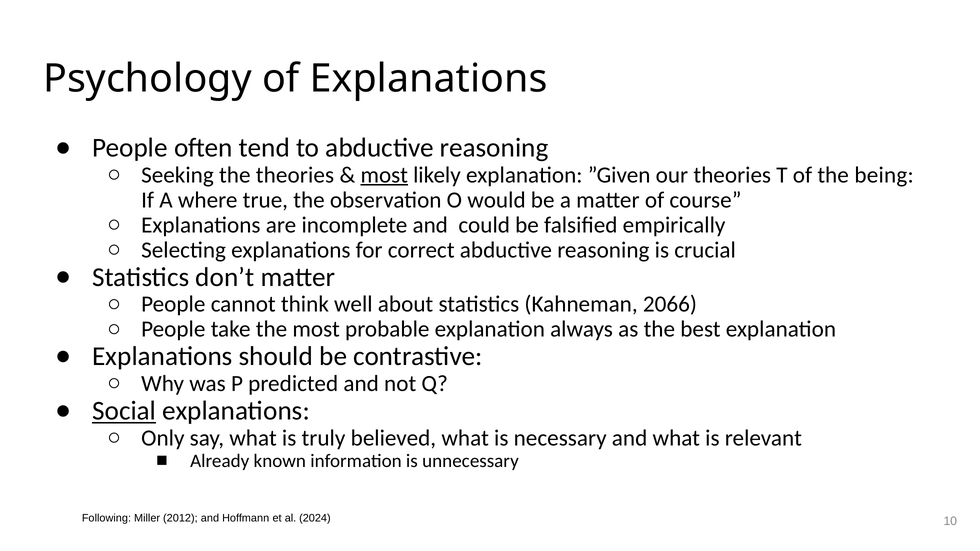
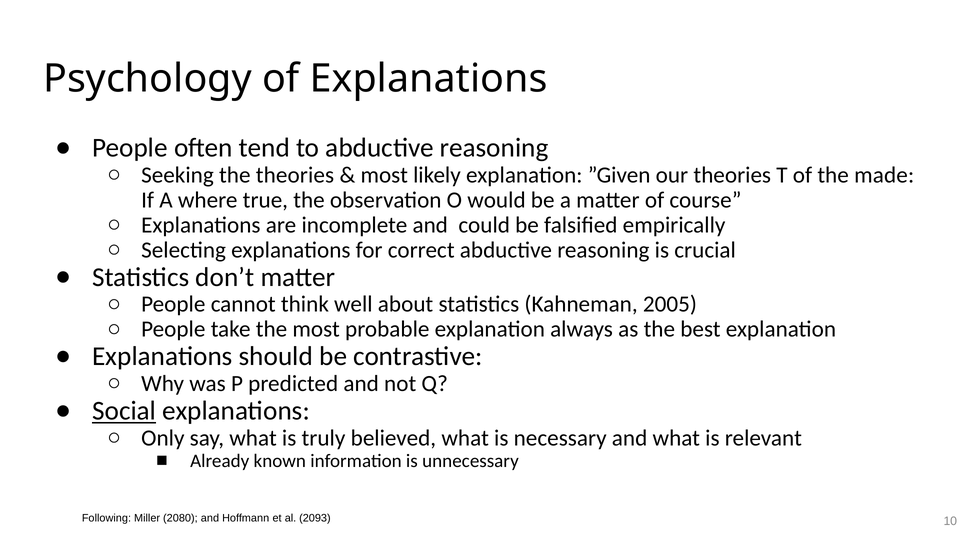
most at (384, 175) underline: present -> none
being: being -> made
2066: 2066 -> 2005
2012: 2012 -> 2080
2024: 2024 -> 2093
